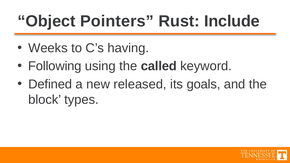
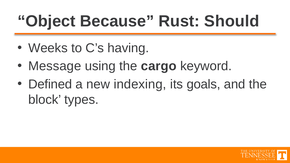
Pointers: Pointers -> Because
Include: Include -> Should
Following: Following -> Message
called: called -> cargo
released: released -> indexing
